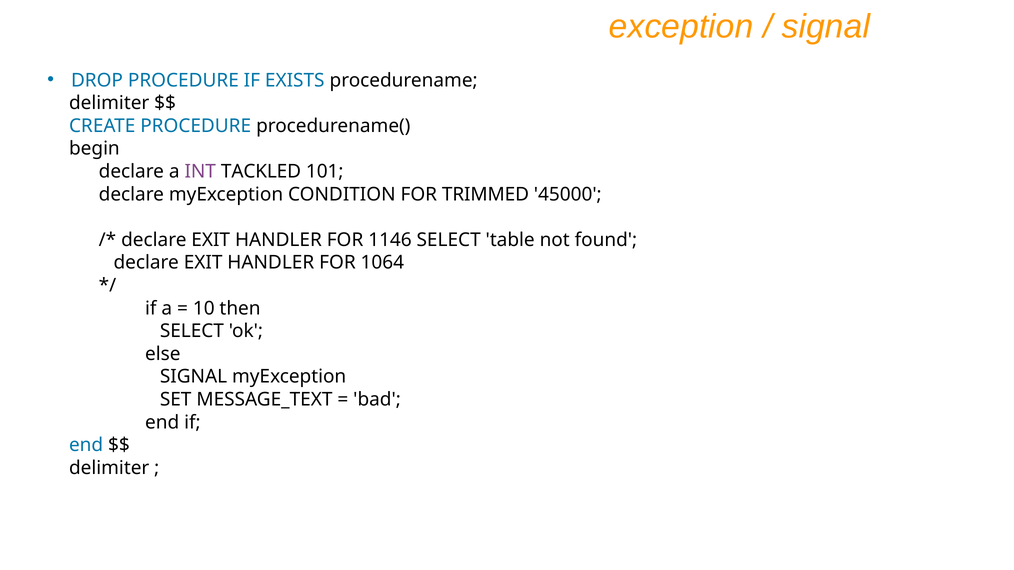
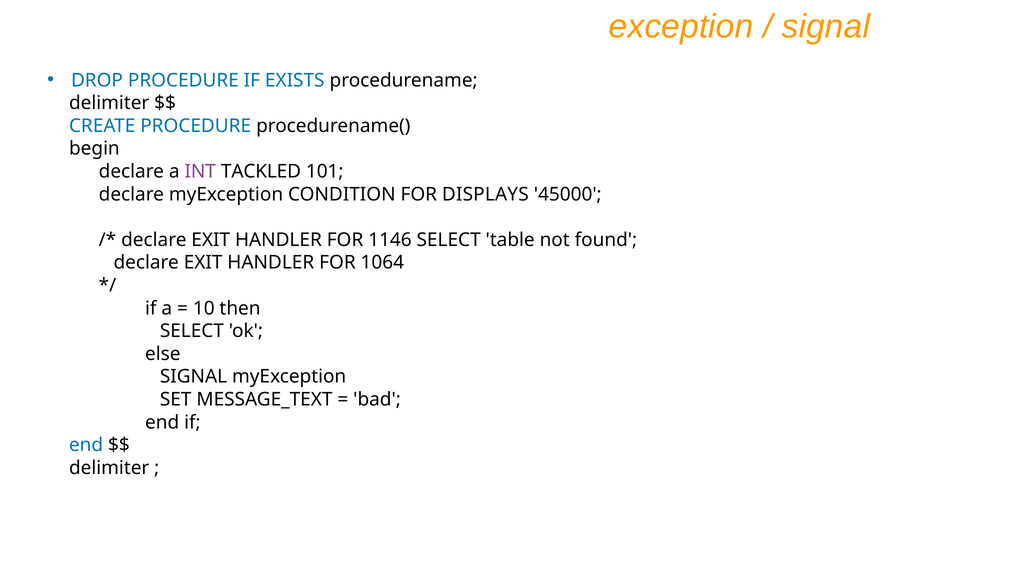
TRIMMED: TRIMMED -> DISPLAYS
